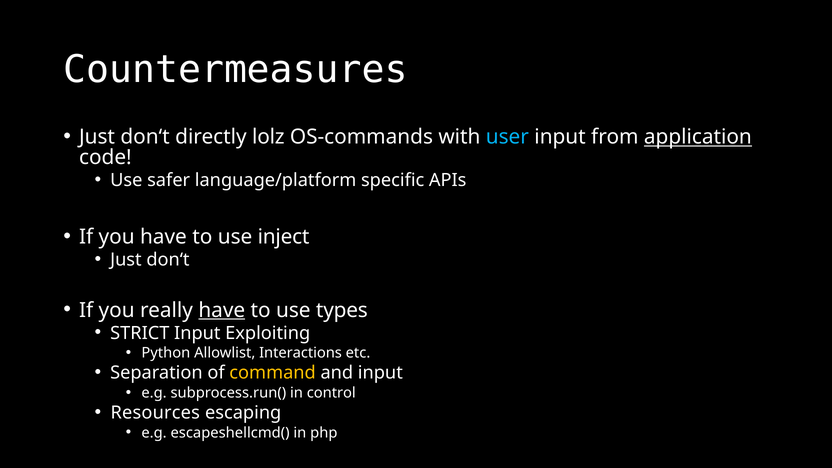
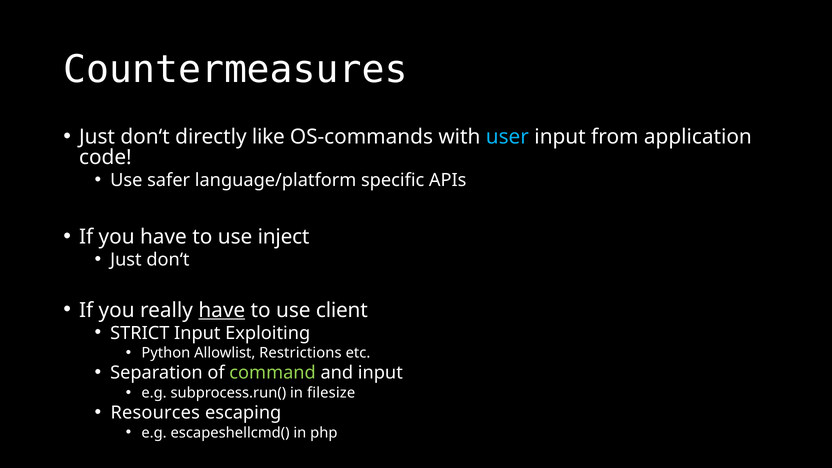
lolz: lolz -> like
application underline: present -> none
types: types -> client
Interactions: Interactions -> Restrictions
command colour: yellow -> light green
control: control -> filesize
